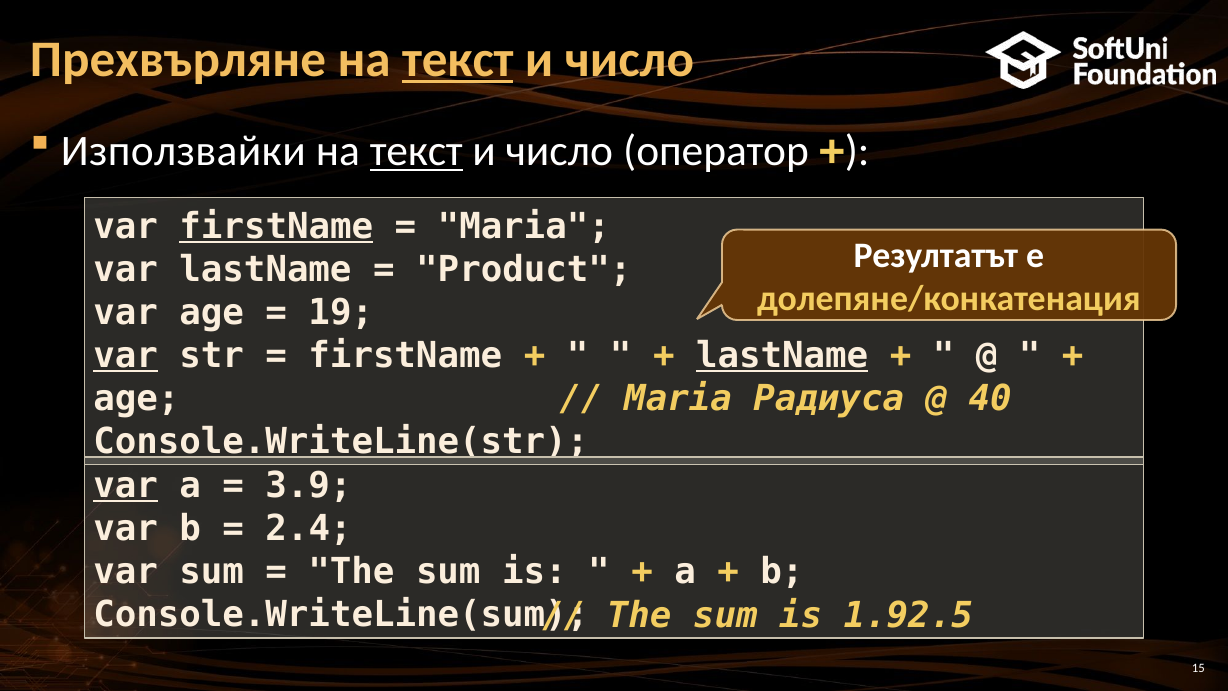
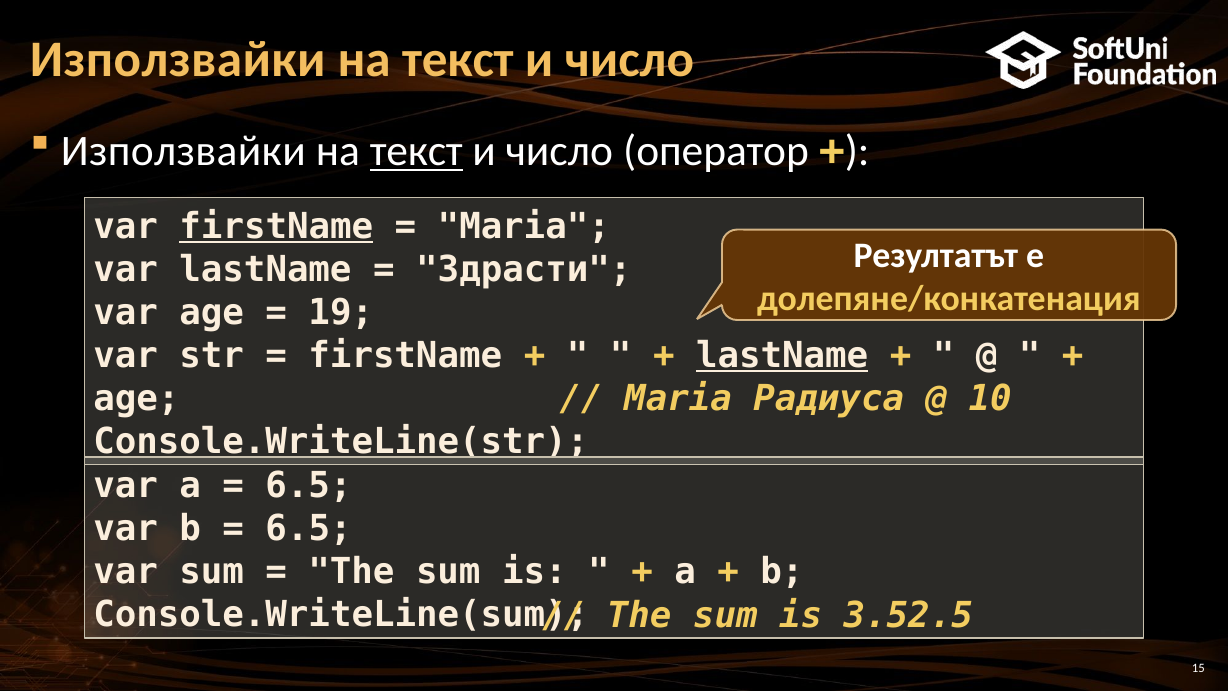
Прехвърляне at (178, 60): Прехвърляне -> Използвайки
текст at (458, 60) underline: present -> none
Product: Product -> Здрасти
var at (126, 355) underline: present -> none
40: 40 -> 10
var at (126, 485) underline: present -> none
3.9 at (309, 485): 3.9 -> 6.5
2.4 at (309, 529): 2.4 -> 6.5
1.92.5: 1.92.5 -> 3.52.5
